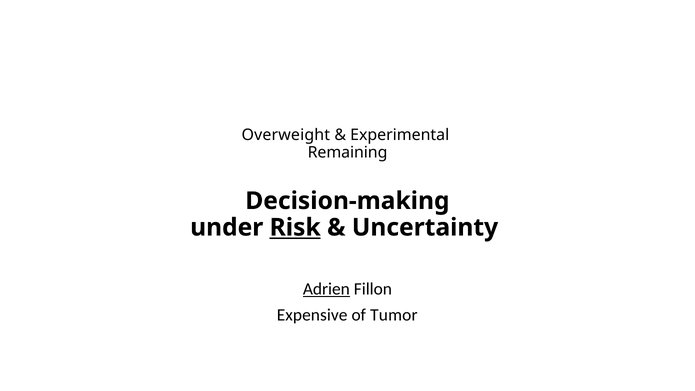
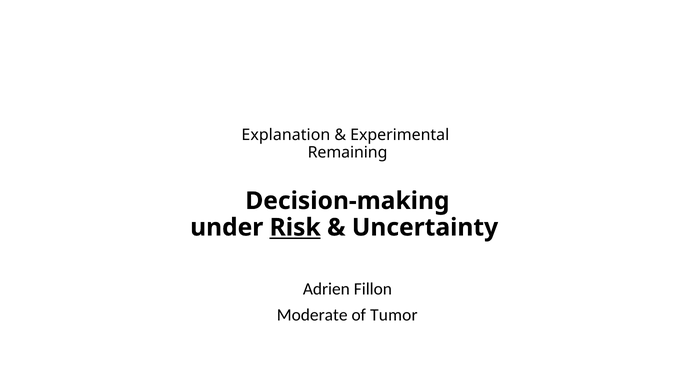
Overweight: Overweight -> Explanation
Adrien underline: present -> none
Expensive: Expensive -> Moderate
